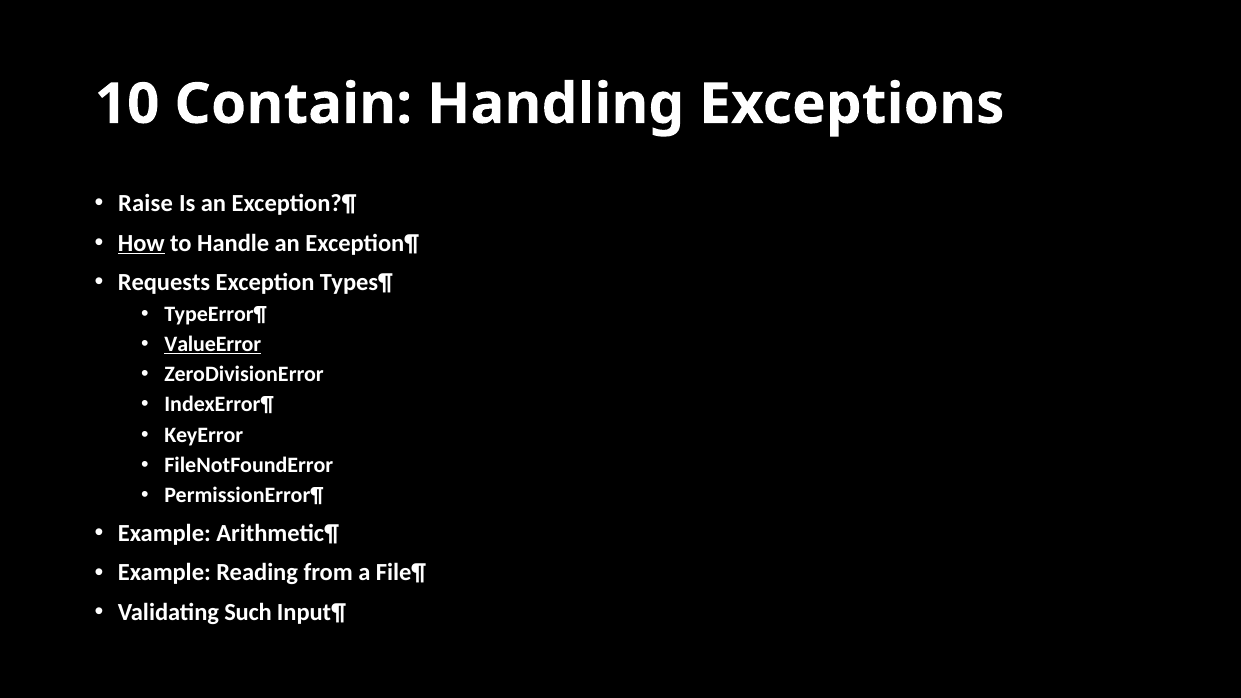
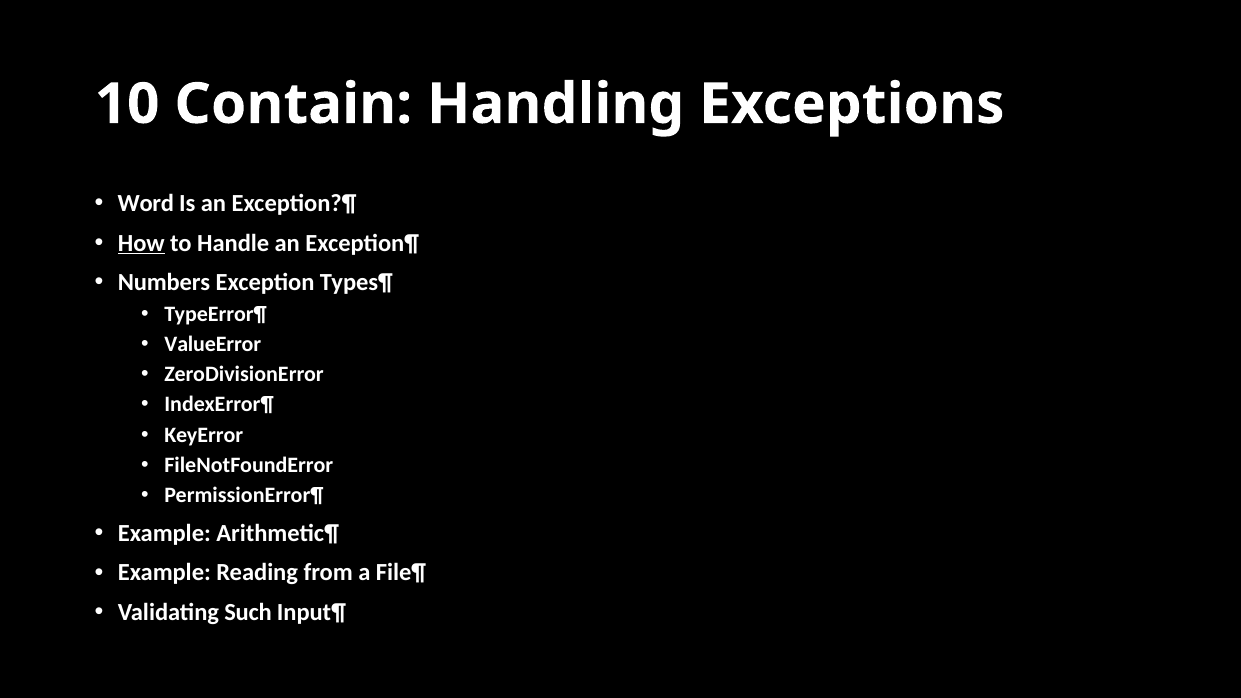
Raise: Raise -> Word
Requests: Requests -> Numbers
ValueError underline: present -> none
